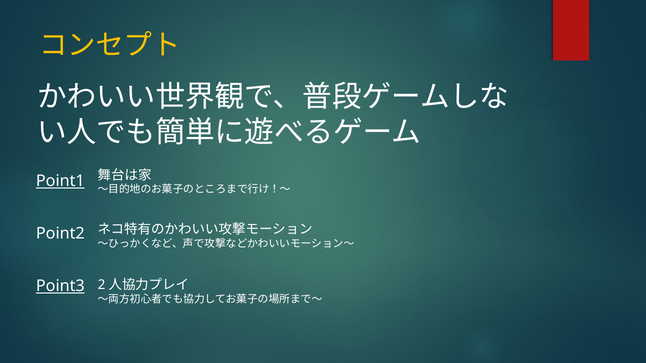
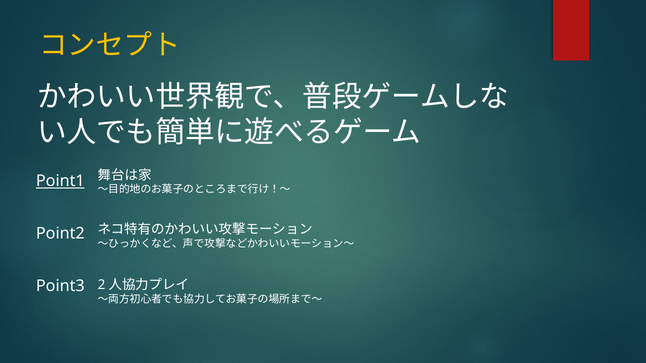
Point3 underline: present -> none
